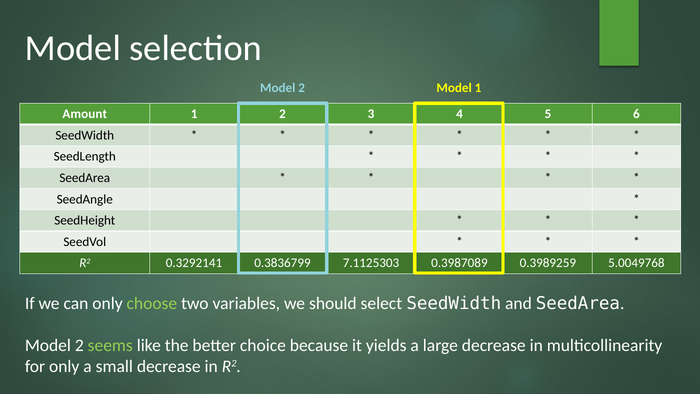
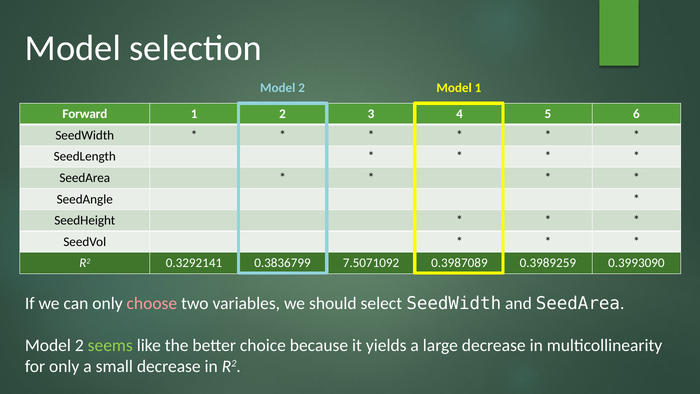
Amount: Amount -> Forward
7.1125303: 7.1125303 -> 7.5071092
5.0049768: 5.0049768 -> 0.3993090
choose colour: light green -> pink
